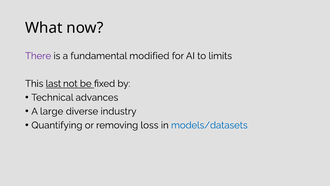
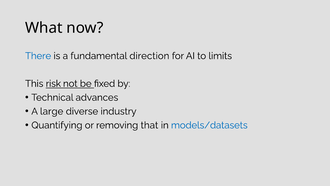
There colour: purple -> blue
modified: modified -> direction
last: last -> risk
loss: loss -> that
